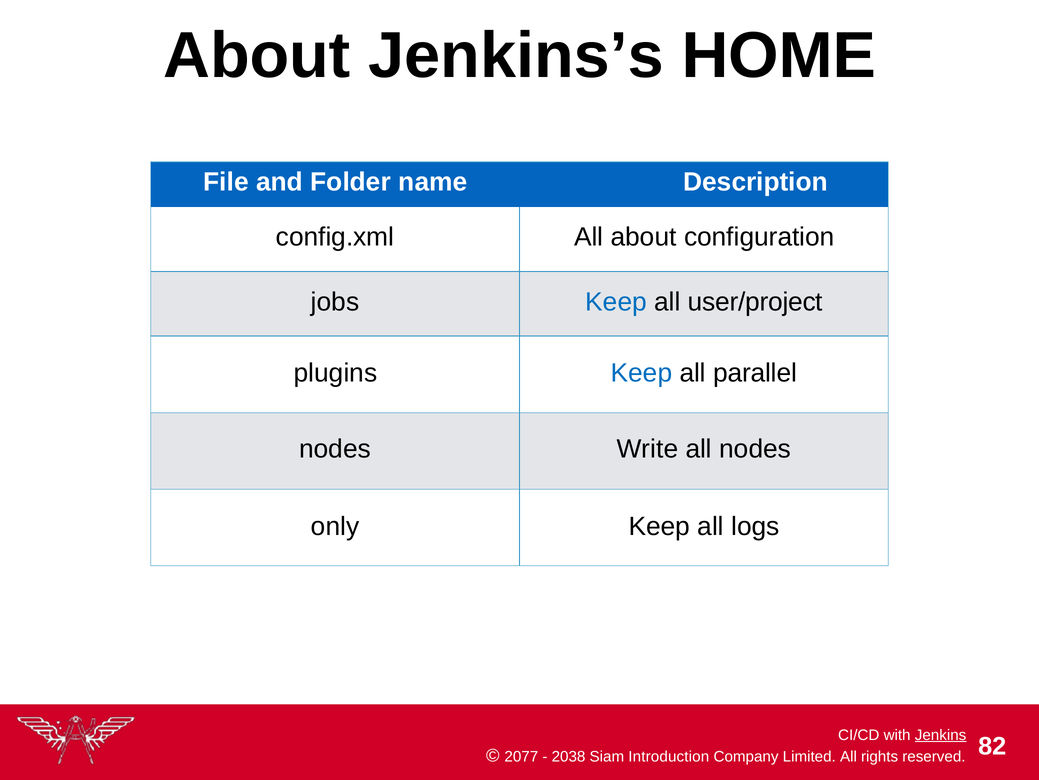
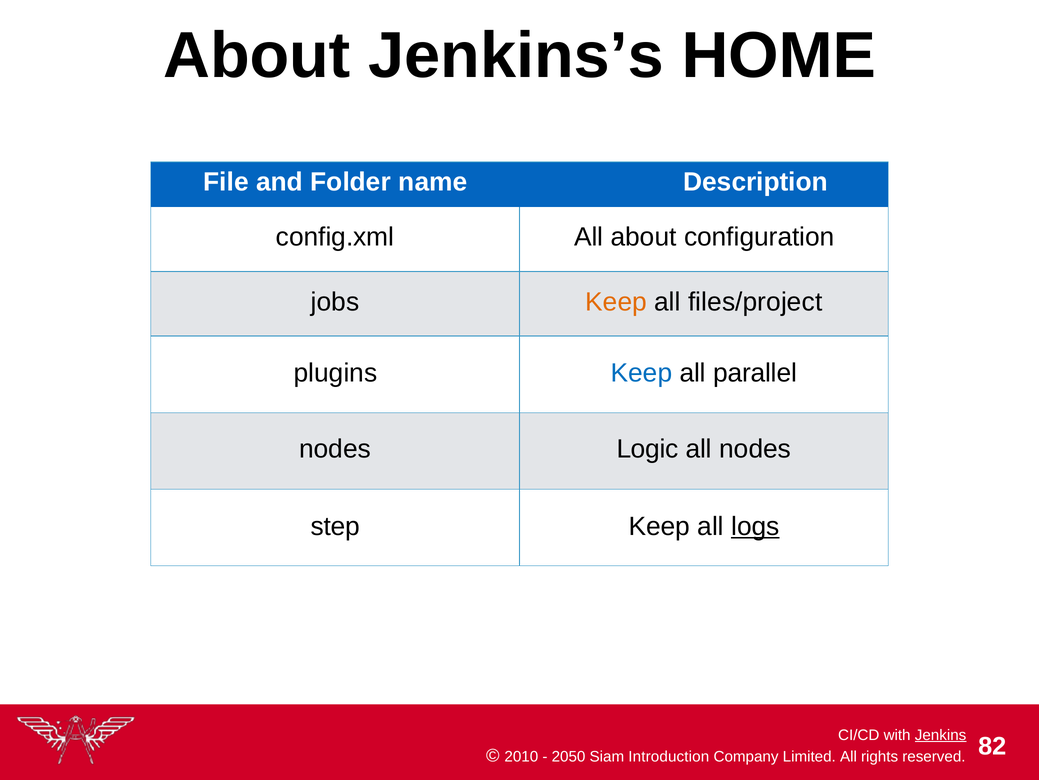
Keep at (616, 302) colour: blue -> orange
user/project: user/project -> files/project
Write: Write -> Logic
only: only -> step
logs underline: none -> present
2077: 2077 -> 2010
2038: 2038 -> 2050
